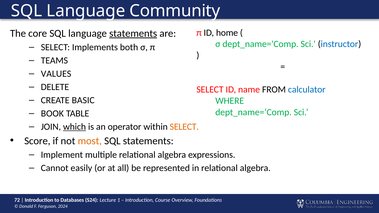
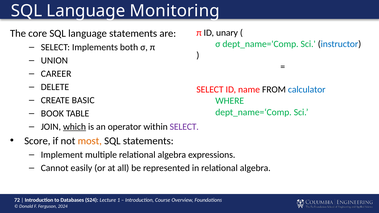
Community: Community -> Monitoring
home: home -> unary
statements at (133, 33) underline: present -> none
TEAMS: TEAMS -> UNION
VALUES: VALUES -> CAREER
SELECT at (184, 127) colour: orange -> purple
